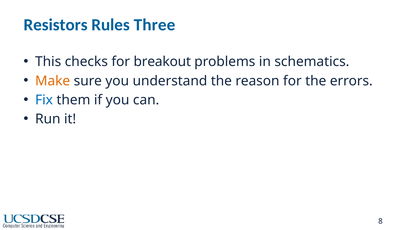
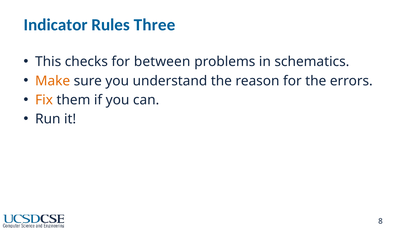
Resistors: Resistors -> Indicator
breakout: breakout -> between
Fix colour: blue -> orange
